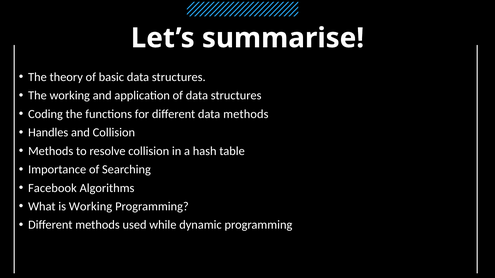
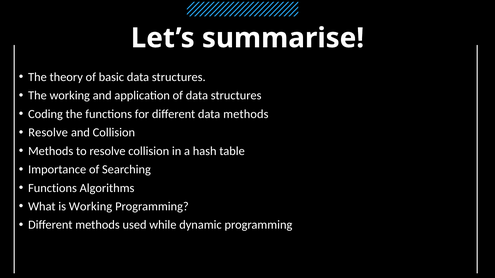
Handles at (48, 133): Handles -> Resolve
Facebook at (52, 188): Facebook -> Functions
